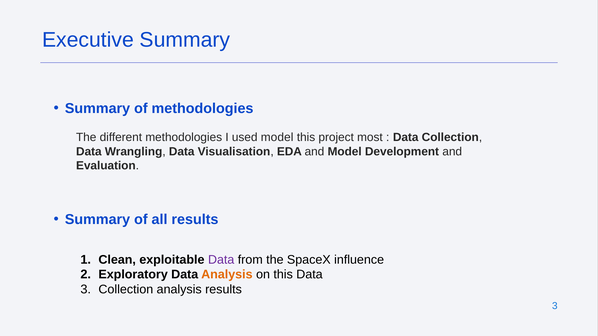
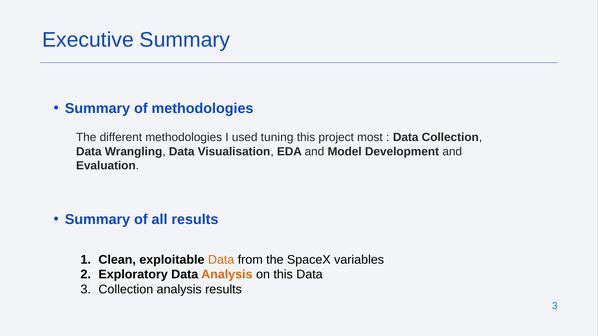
used model: model -> tuning
Data at (221, 260) colour: purple -> orange
influence: influence -> variables
